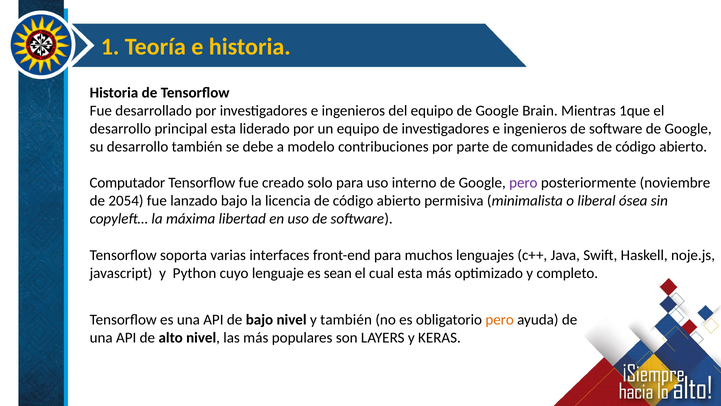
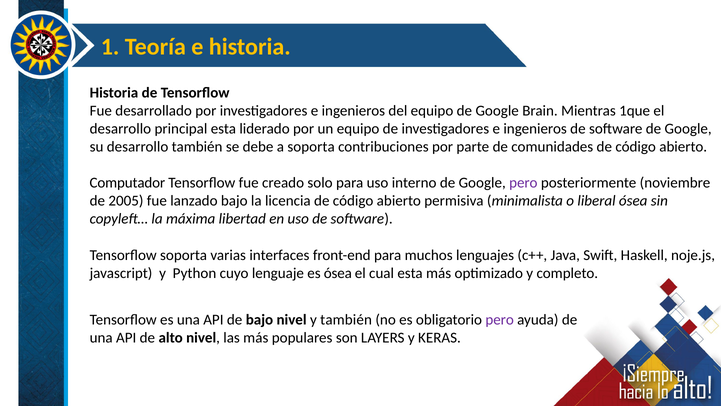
a modelo: modelo -> soporta
2054: 2054 -> 2005
es sean: sean -> ósea
pero at (500, 319) colour: orange -> purple
